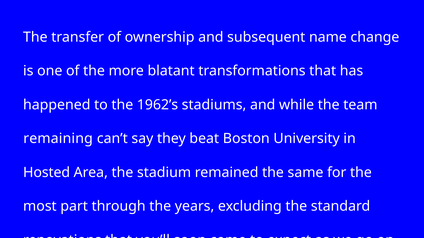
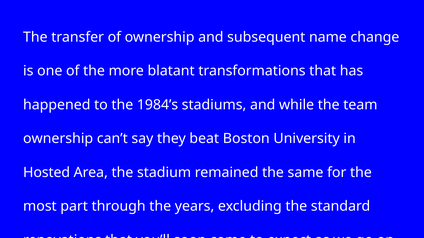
1962’s: 1962’s -> 1984’s
remaining at (58, 139): remaining -> ownership
